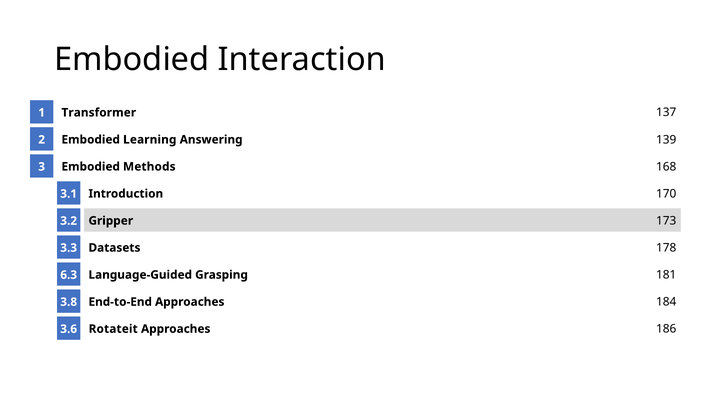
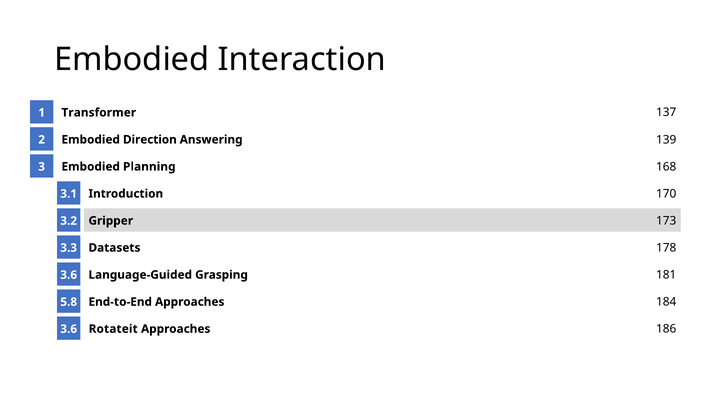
Learning: Learning -> Direction
Methods: Methods -> Planning
6.3 at (69, 275): 6.3 -> 3.6
3.8: 3.8 -> 5.8
